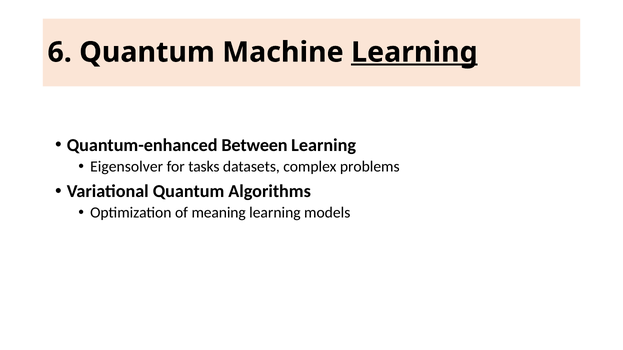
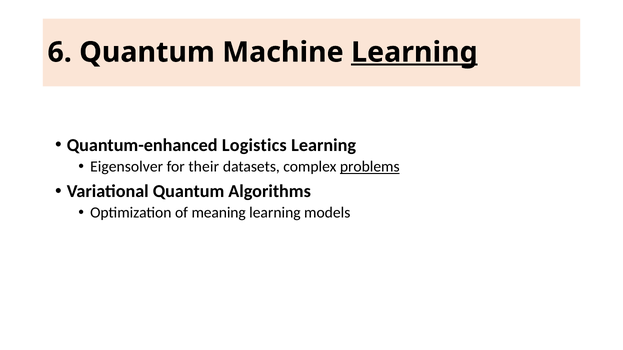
Between: Between -> Logistics
tasks: tasks -> their
problems underline: none -> present
